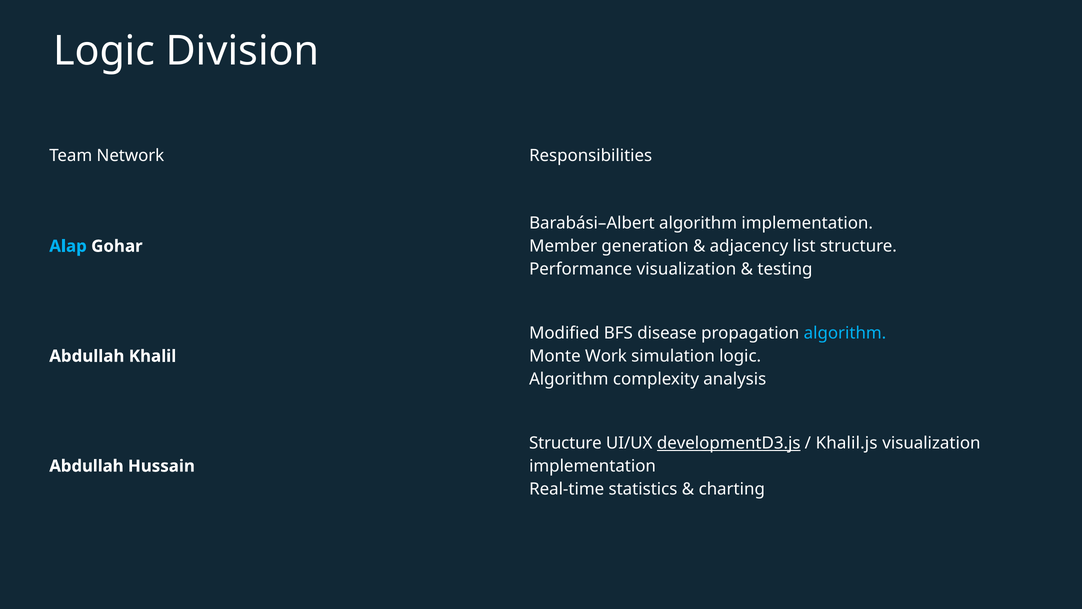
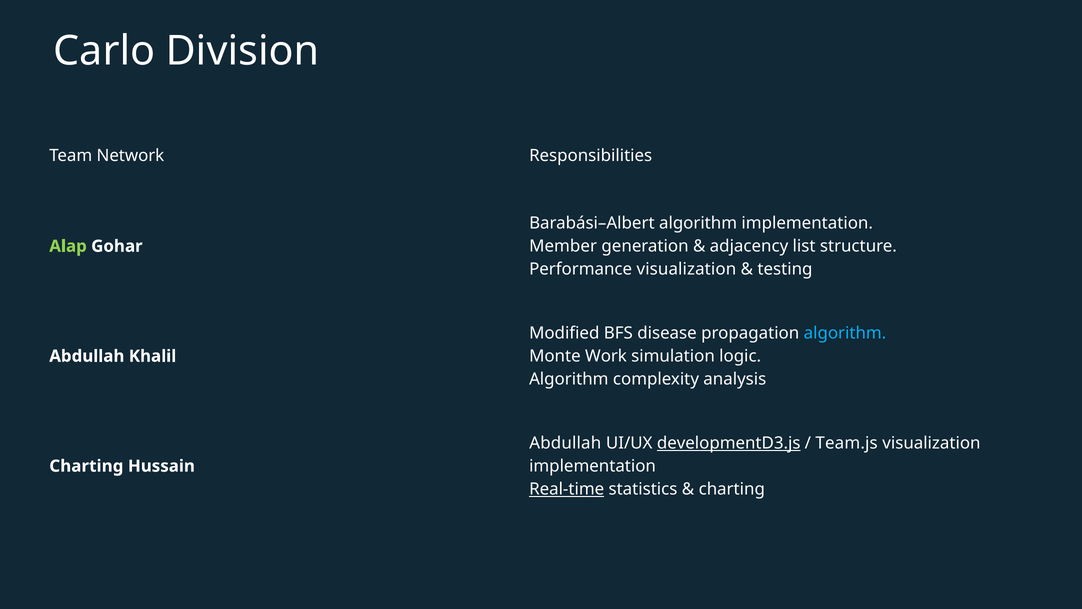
Logic at (104, 51): Logic -> Carlo
Alap colour: light blue -> light green
Structure at (565, 443): Structure -> Abdullah
Khalil.js: Khalil.js -> Team.js
Abdullah at (86, 466): Abdullah -> Charting
Real-time underline: none -> present
